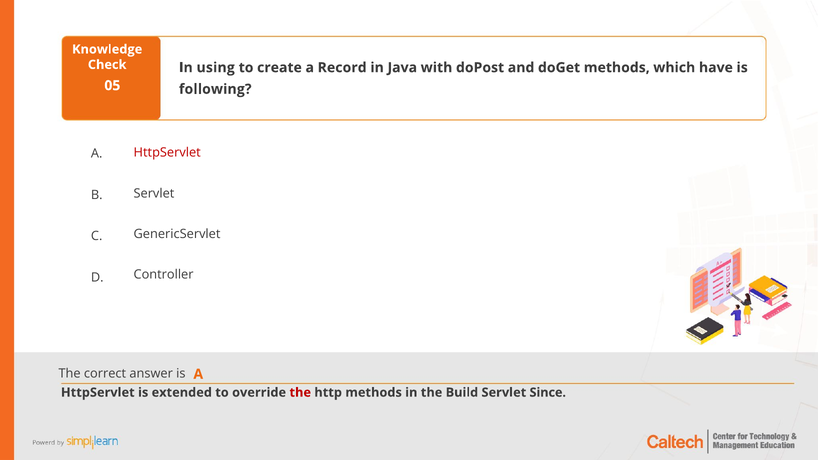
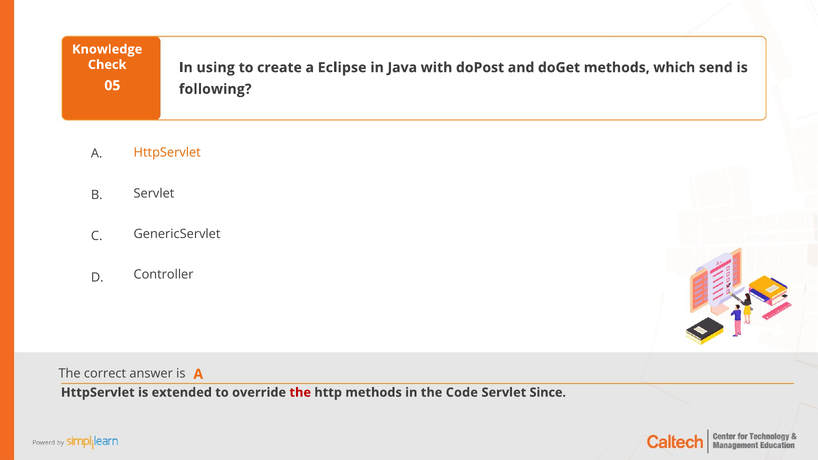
Record: Record -> Eclipse
have: have -> send
HttpServlet at (167, 152) colour: red -> orange
Build: Build -> Code
